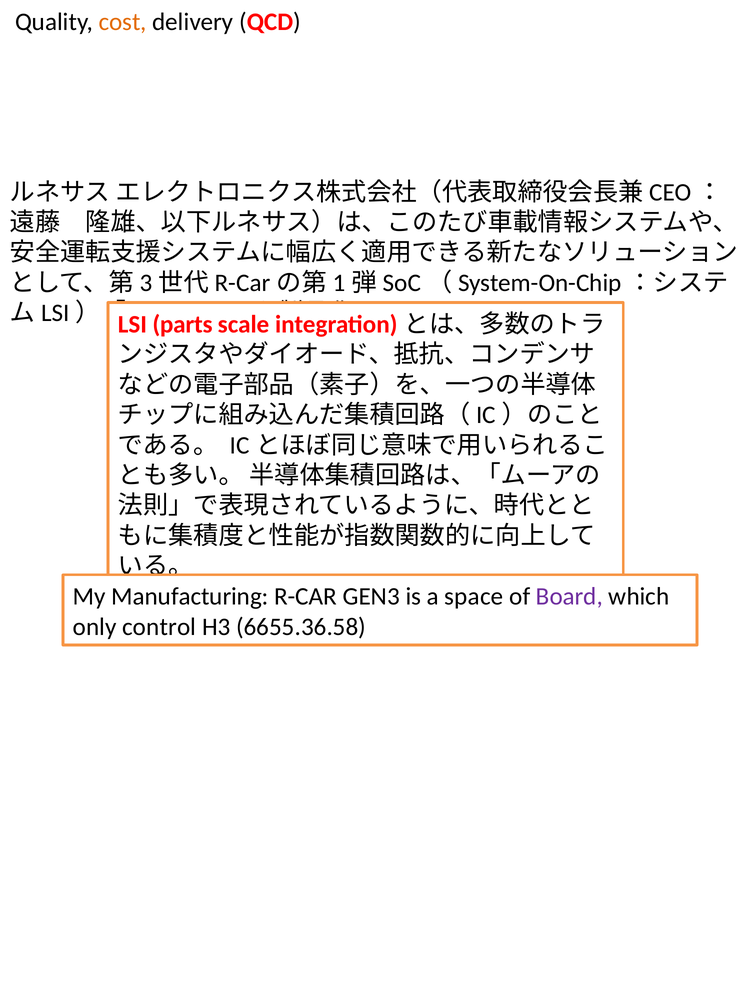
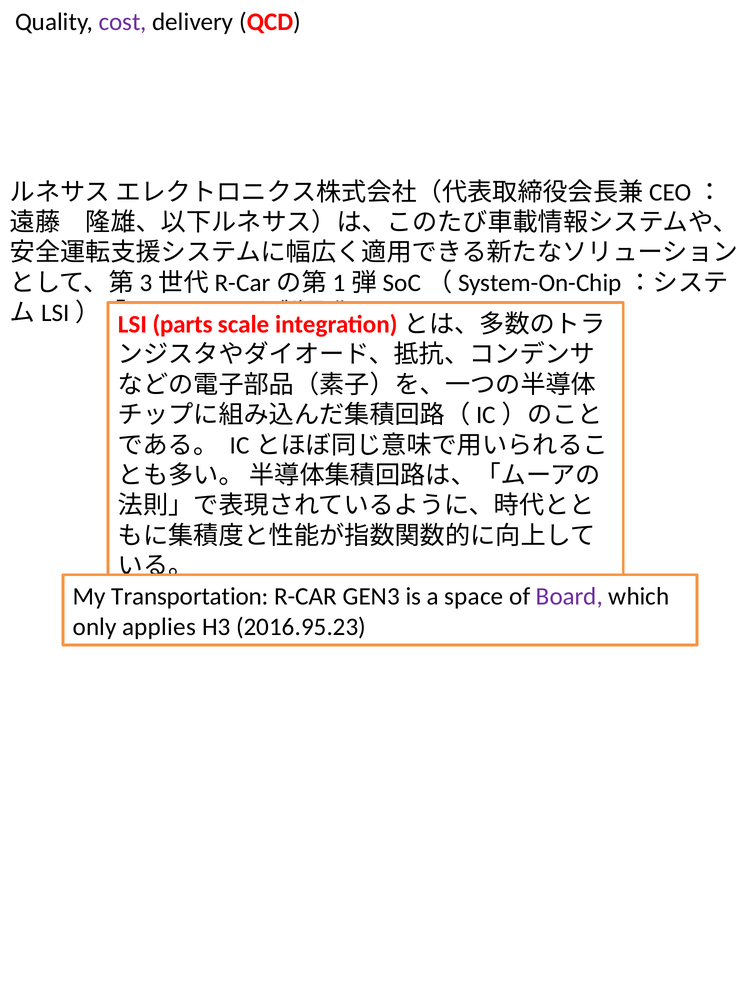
cost colour: orange -> purple
Manufacturing: Manufacturing -> Transportation
control: control -> applies
6655.36.58: 6655.36.58 -> 2016.95.23
